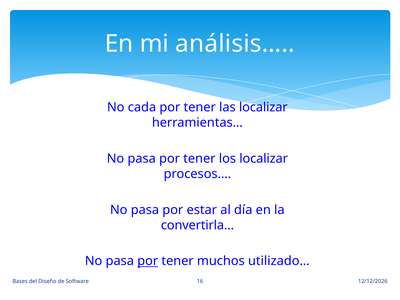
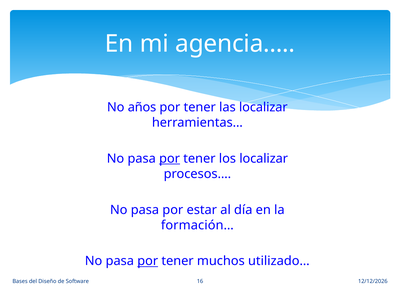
análisis…: análisis… -> agencia…
cada: cada -> años
por at (170, 159) underline: none -> present
convertirla…: convertirla… -> formación…
